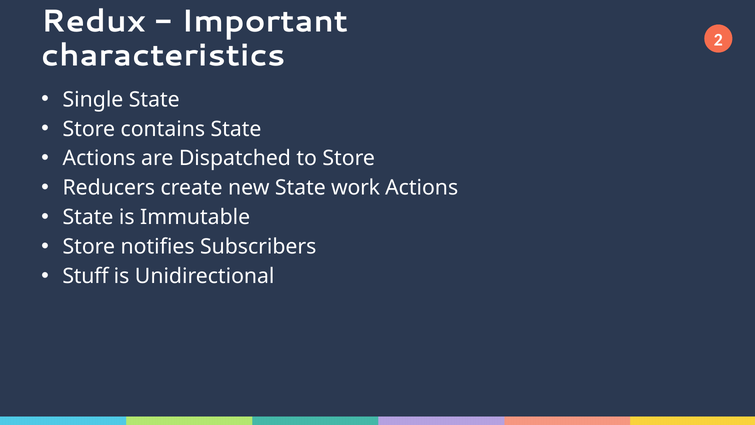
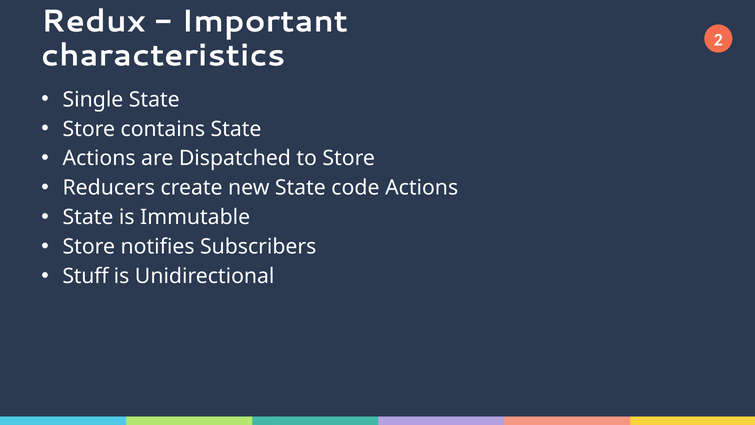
work: work -> code
